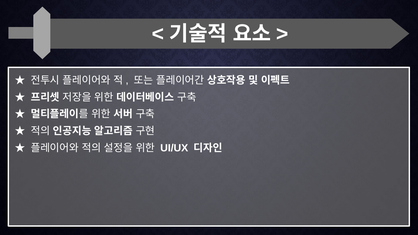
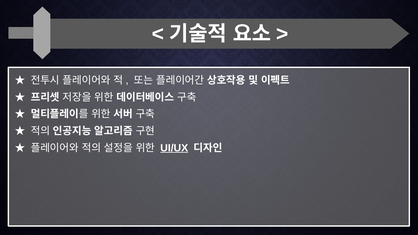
UI/UX underline: none -> present
